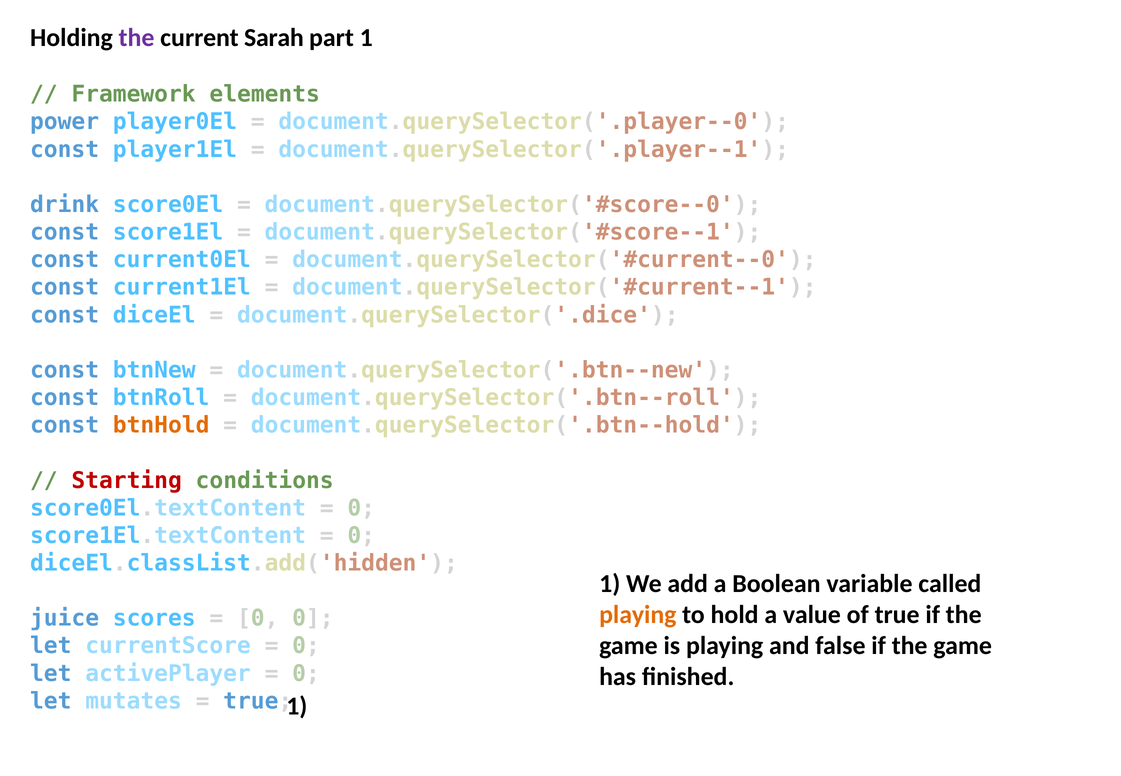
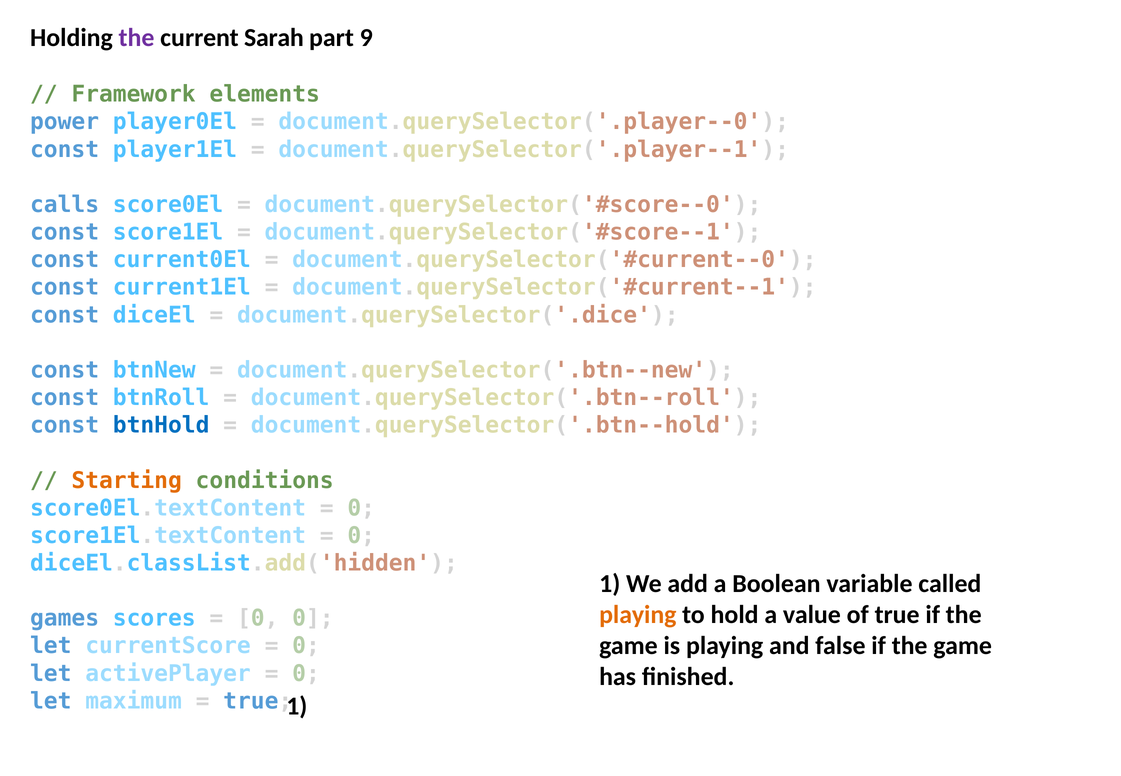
part 1: 1 -> 9
drink: drink -> calls
btnHold colour: orange -> blue
Starting colour: red -> orange
juice: juice -> games
mutates: mutates -> maximum
